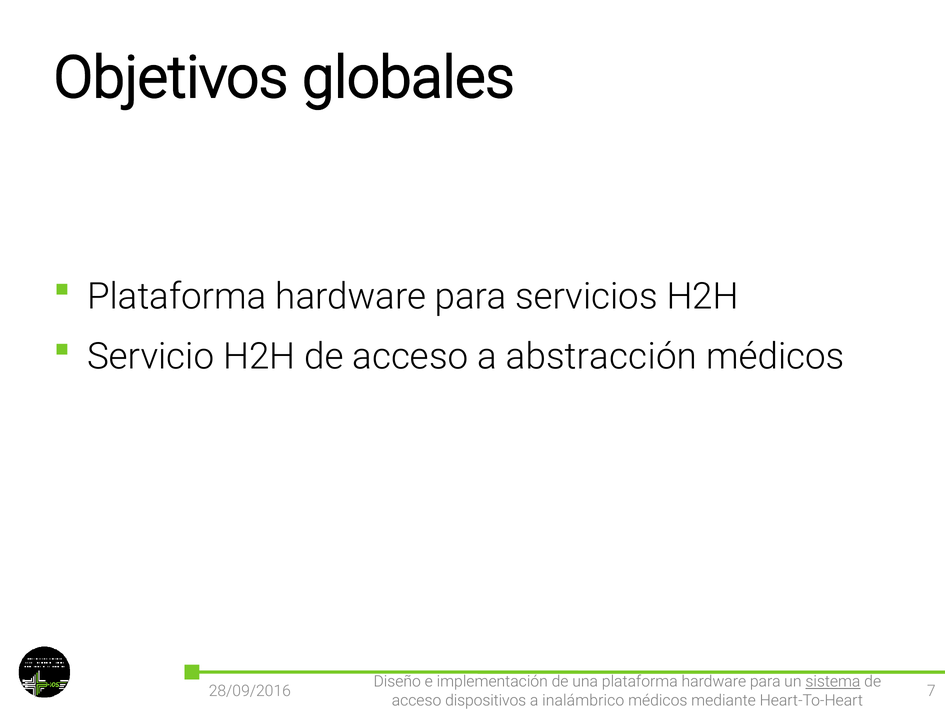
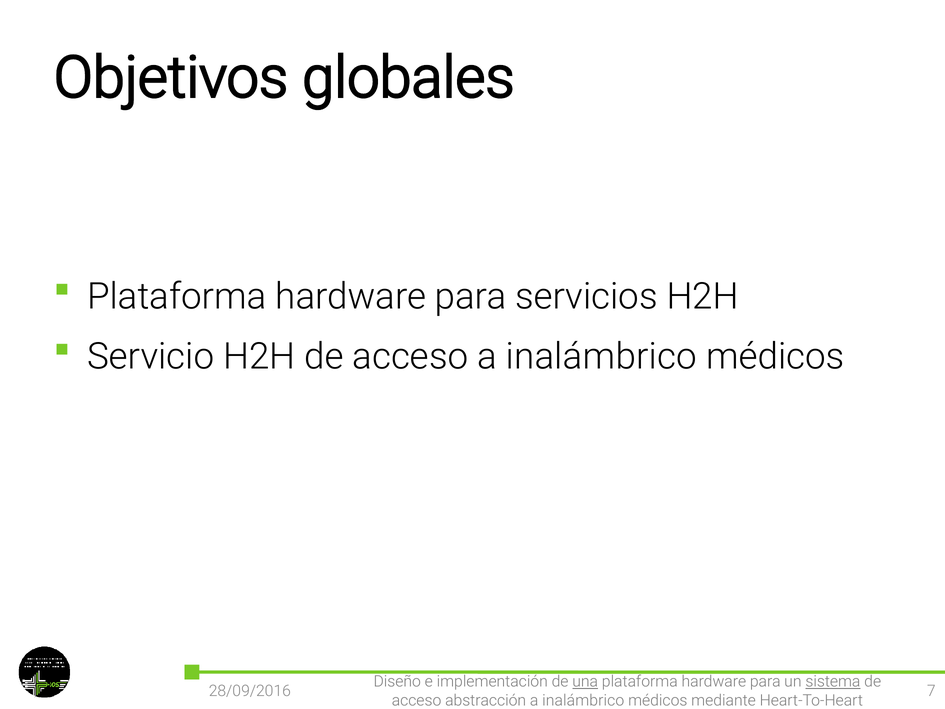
acceso a abstracción: abstracción -> inalámbrico
una underline: none -> present
dispositivos: dispositivos -> abstracción
